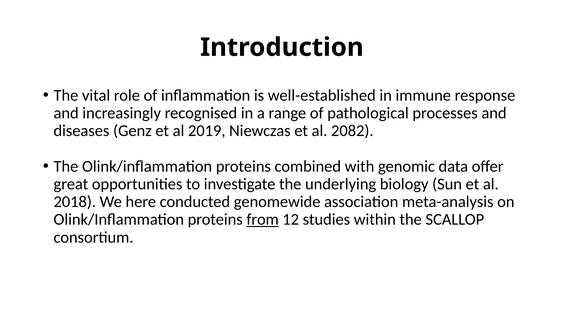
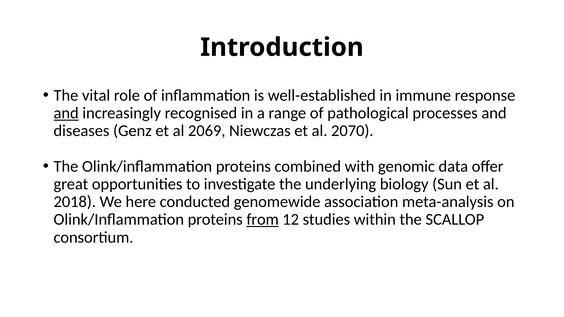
and at (66, 113) underline: none -> present
2019: 2019 -> 2069
2082: 2082 -> 2070
